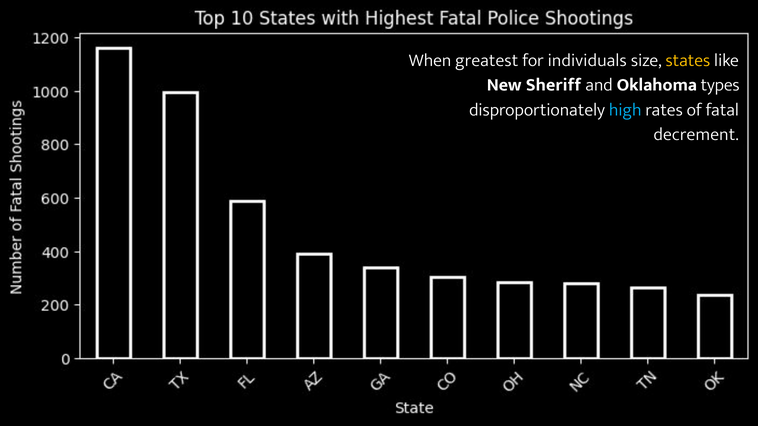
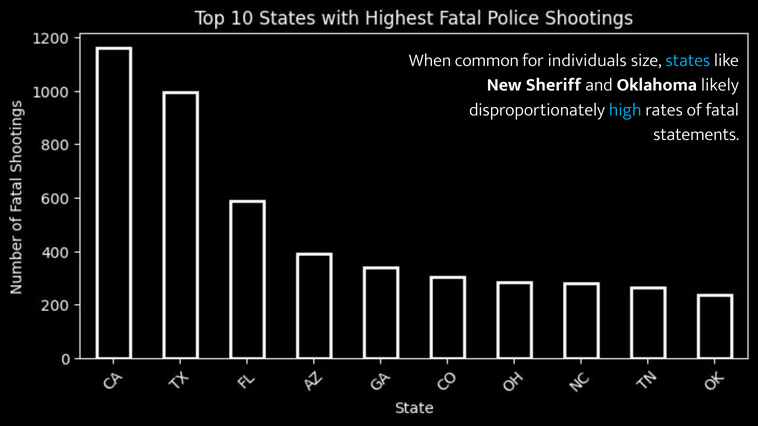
greatest: greatest -> common
states colour: yellow -> light blue
types: types -> likely
decrement: decrement -> statements
